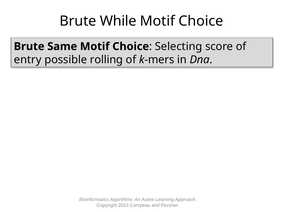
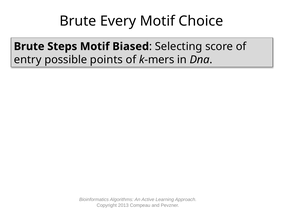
While: While -> Every
Same: Same -> Steps
Choice at (131, 46): Choice -> Biased
rolling: rolling -> points
